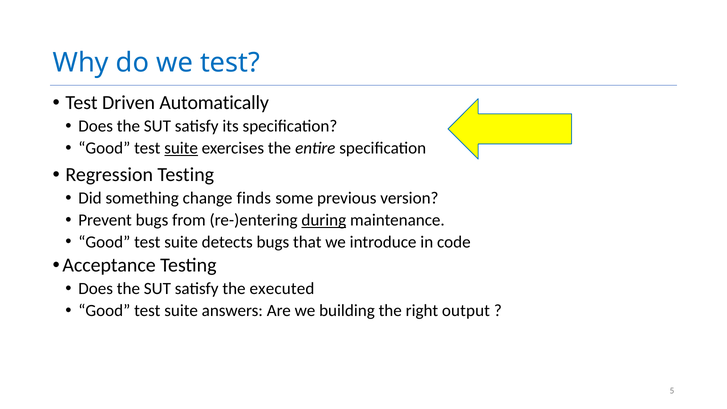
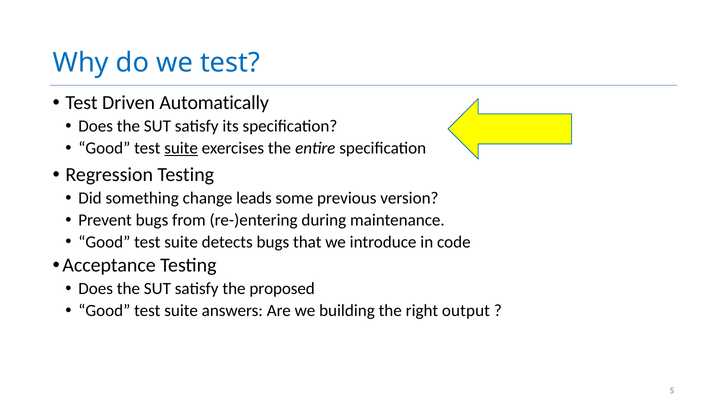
finds: finds -> leads
during underline: present -> none
executed: executed -> proposed
